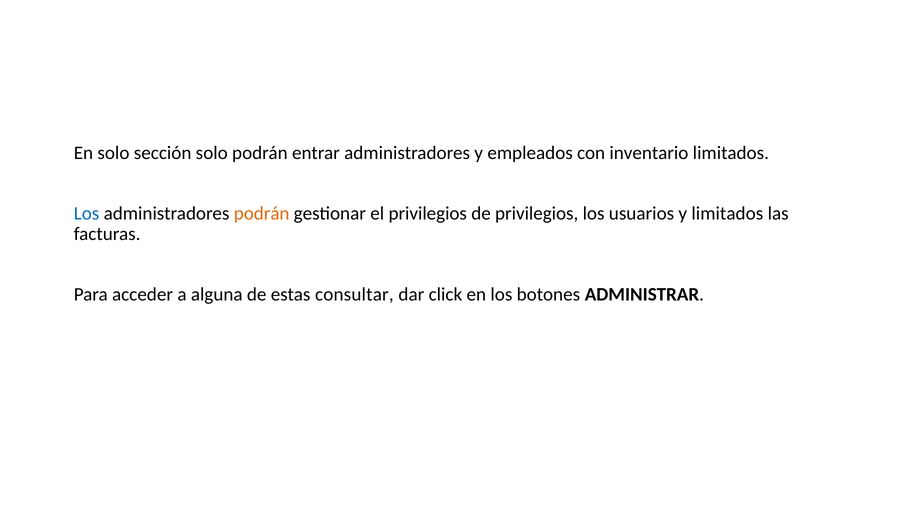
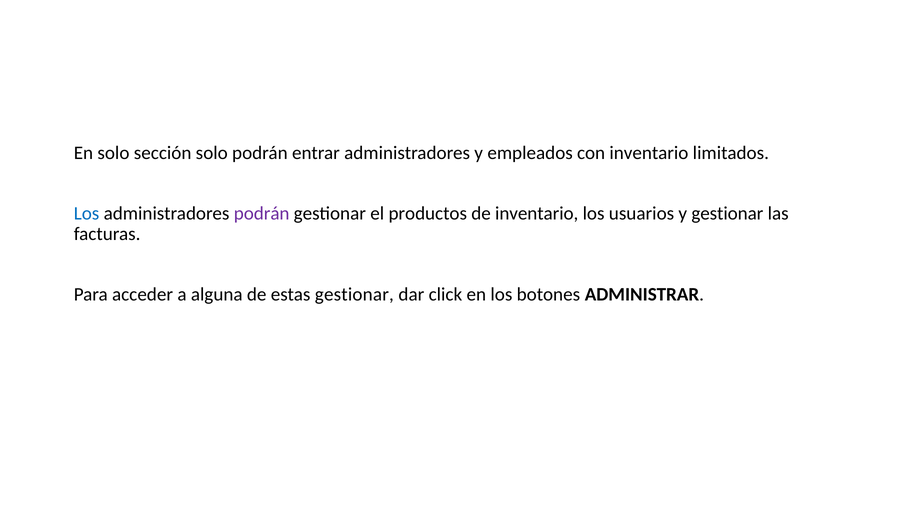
podrán at (262, 213) colour: orange -> purple
el privilegios: privilegios -> productos
de privilegios: privilegios -> inventario
y limitados: limitados -> gestionar
estas consultar: consultar -> gestionar
